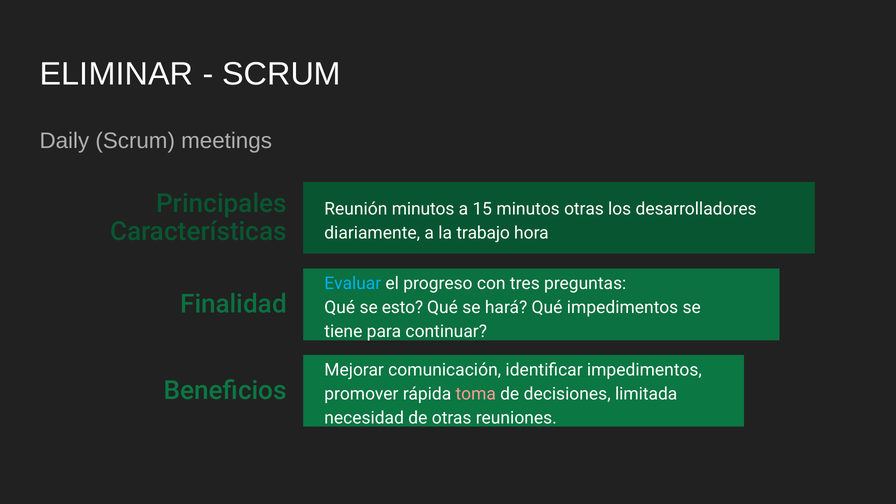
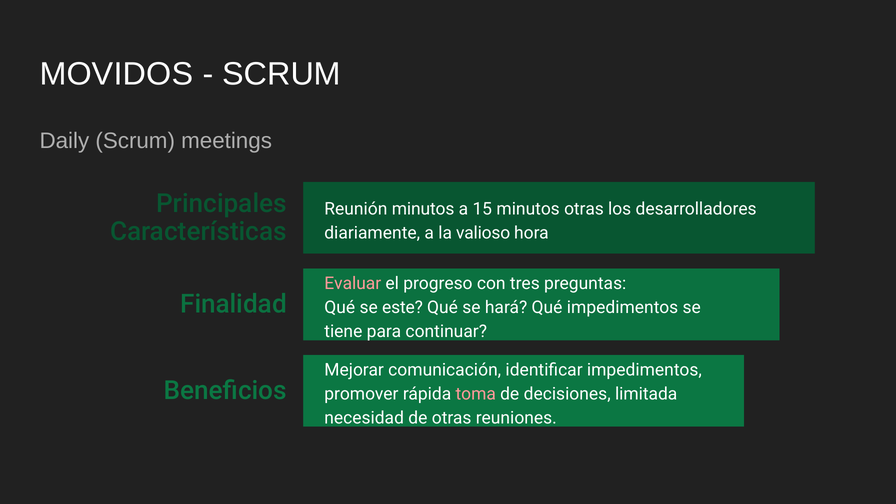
ELIMINAR: ELIMINAR -> MOVIDOS
trabajo: trabajo -> valioso
Evaluar colour: light blue -> pink
esto: esto -> este
